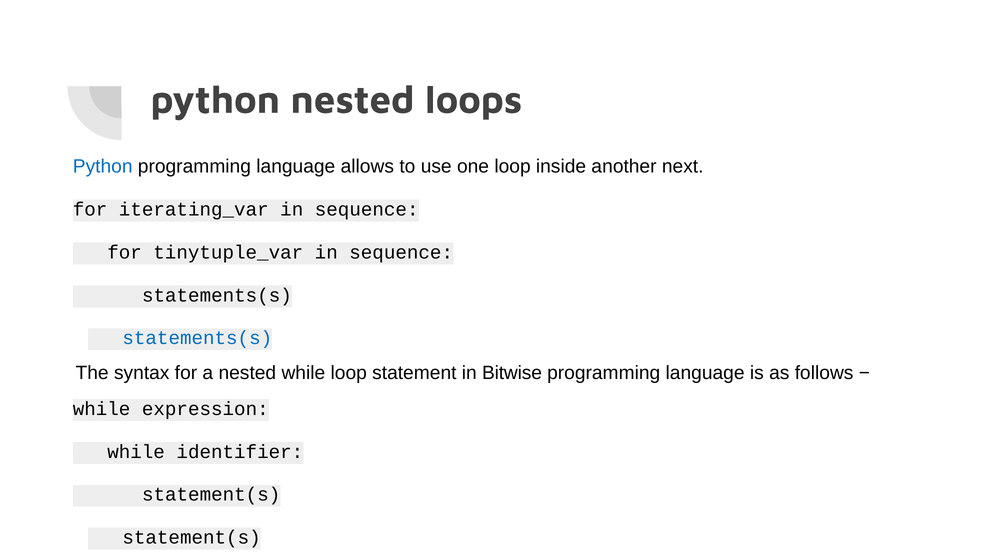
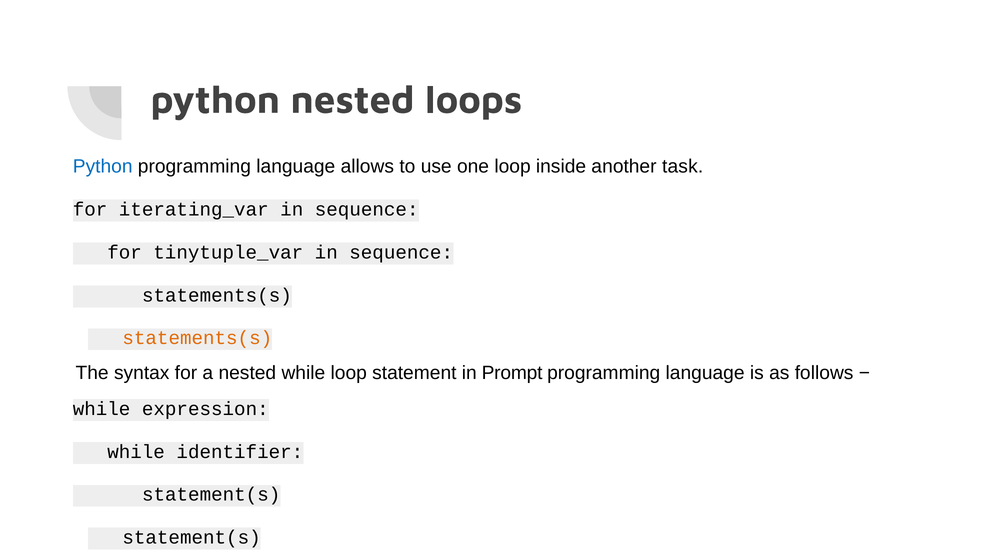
next: next -> task
statements(s at (197, 338) colour: blue -> orange
Bitwise: Bitwise -> Prompt
